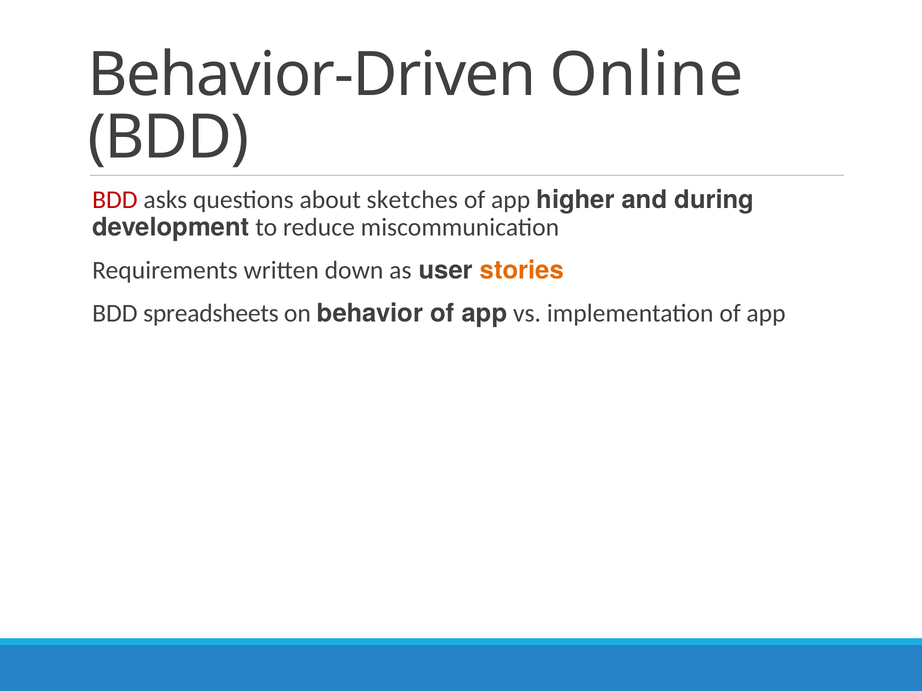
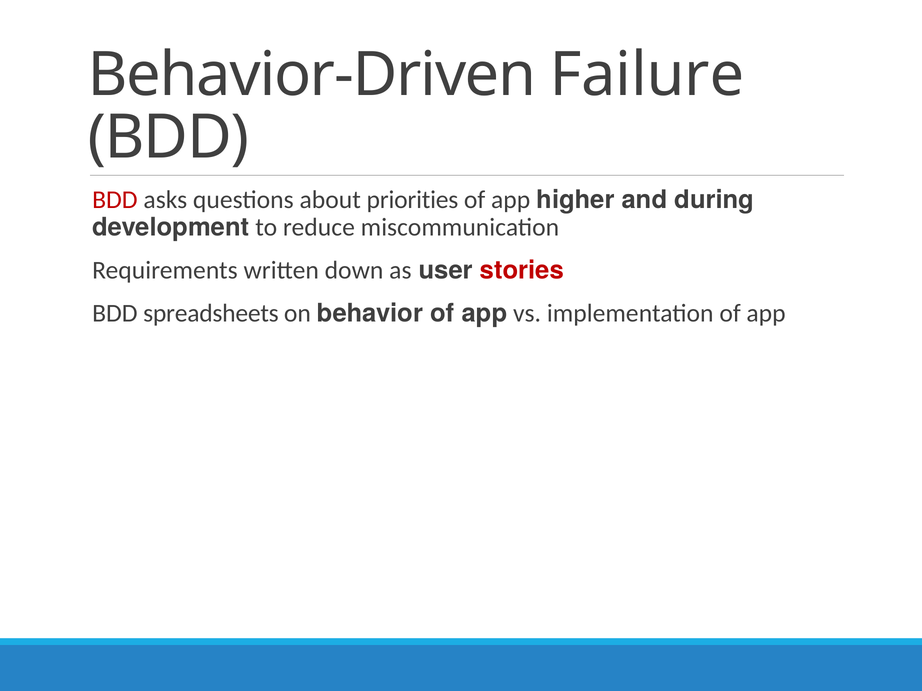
Online: Online -> Failure
sketches: sketches -> priorities
stories colour: orange -> red
